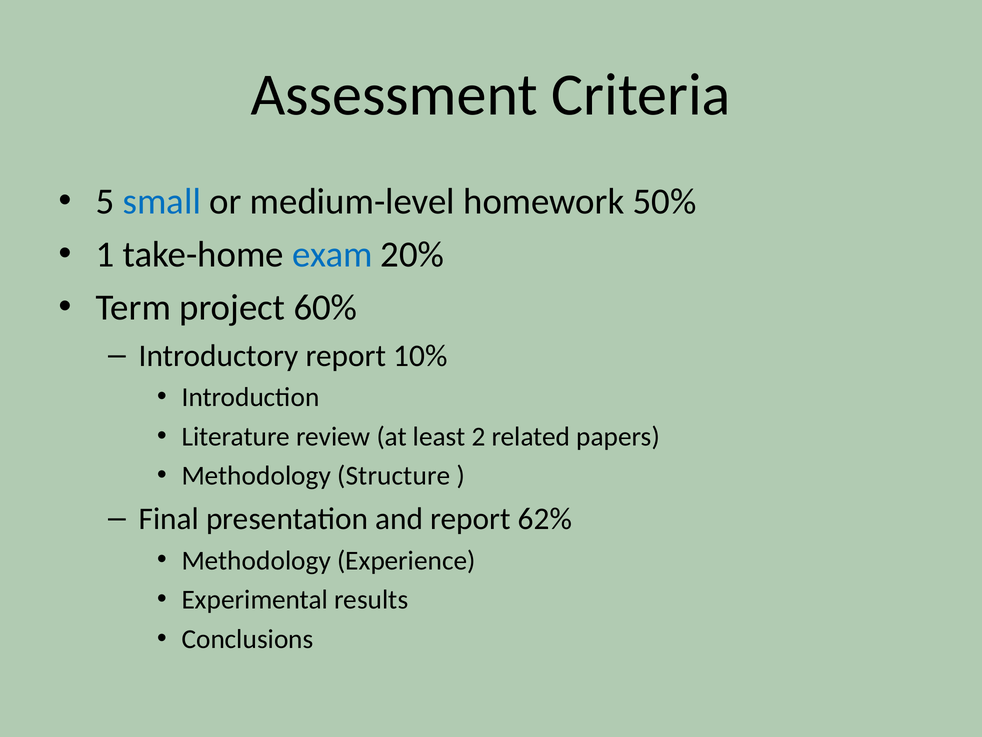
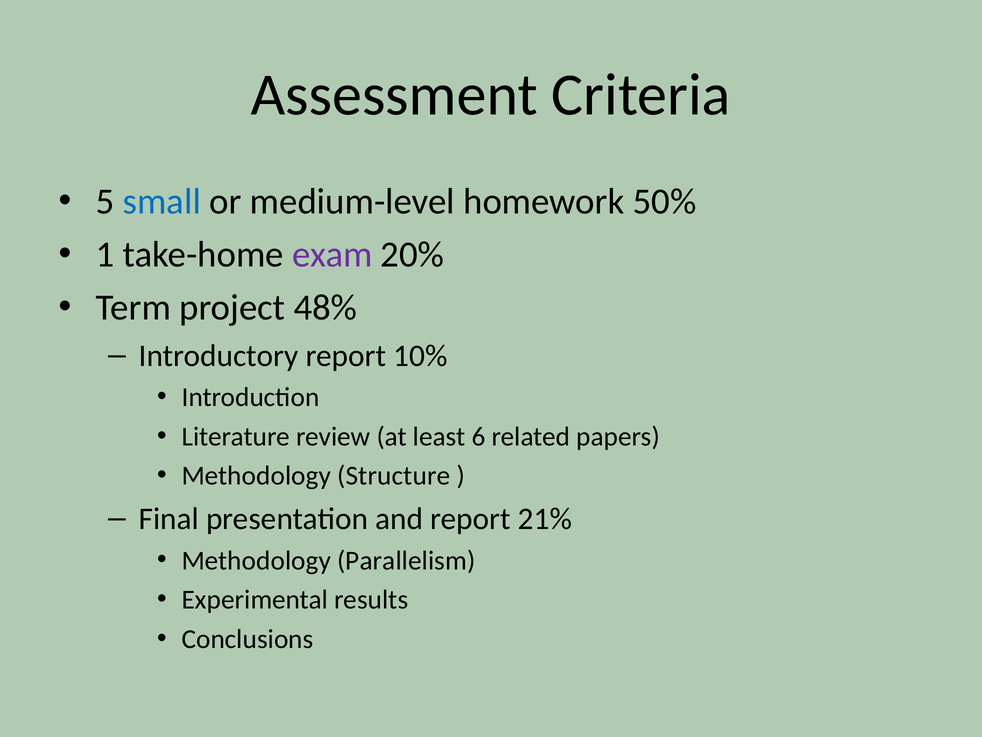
exam colour: blue -> purple
60%: 60% -> 48%
2: 2 -> 6
62%: 62% -> 21%
Experience: Experience -> Parallelism
